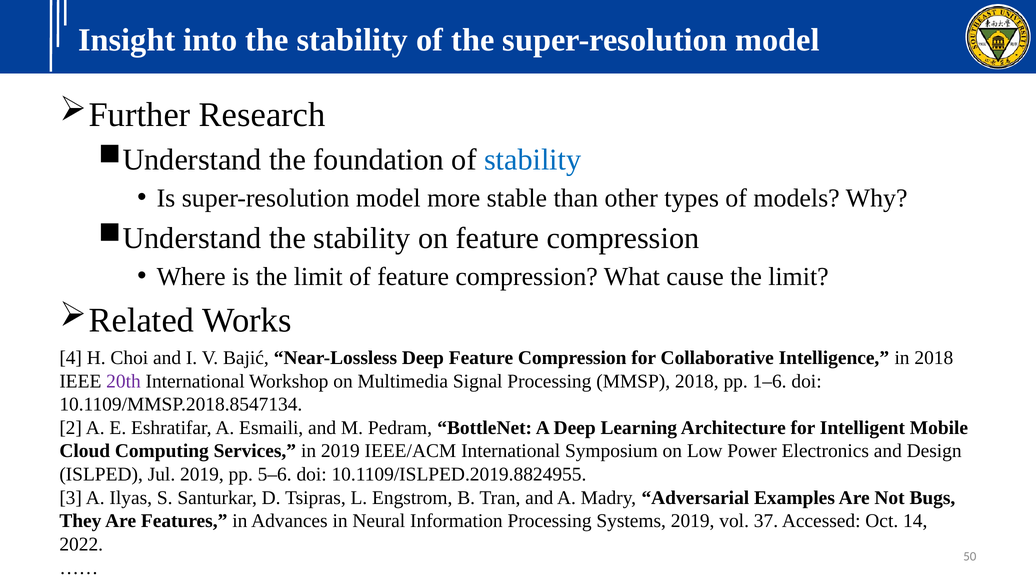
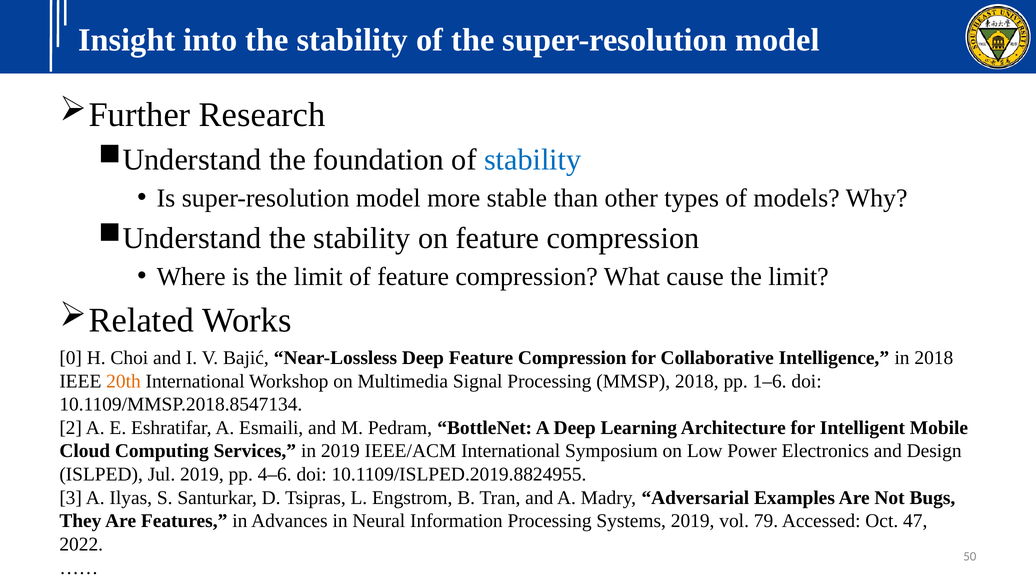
4: 4 -> 0
20th colour: purple -> orange
5–6: 5–6 -> 4–6
37: 37 -> 79
14: 14 -> 47
